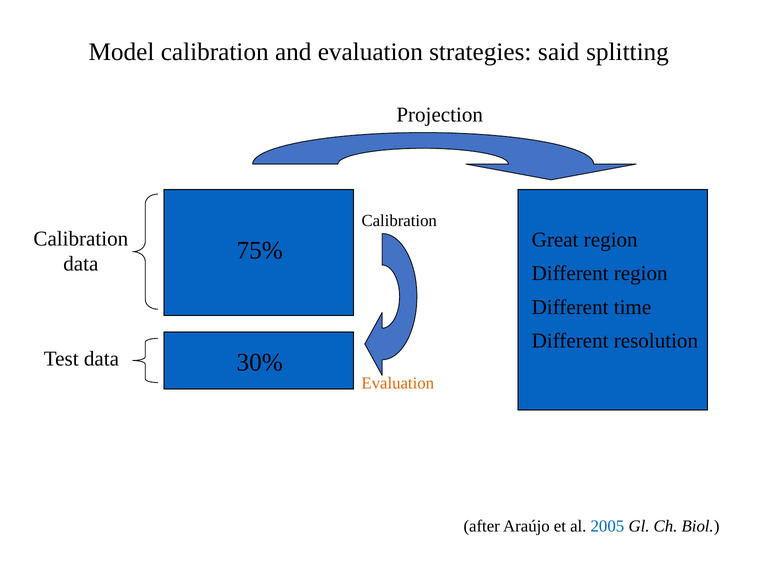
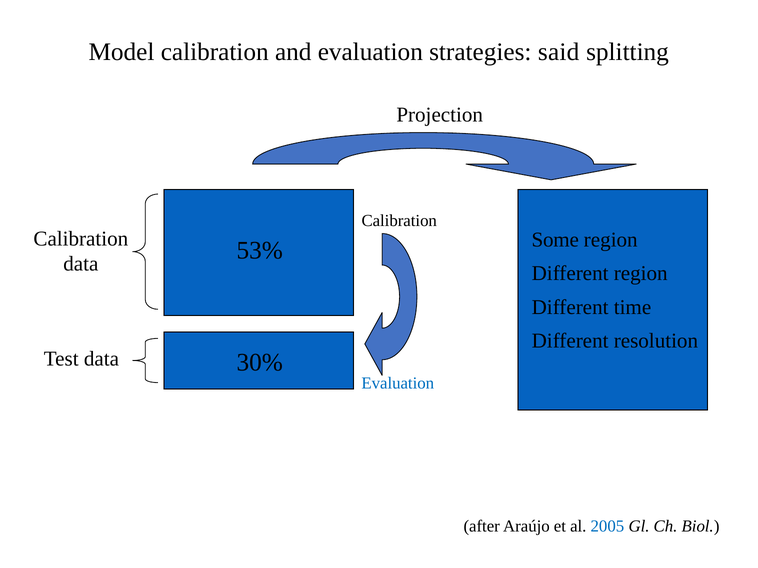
Great: Great -> Some
75%: 75% -> 53%
Evaluation at (398, 383) colour: orange -> blue
